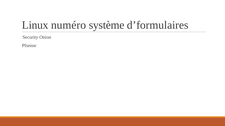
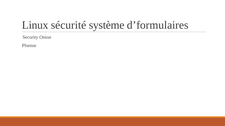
numéro: numéro -> sécurité
